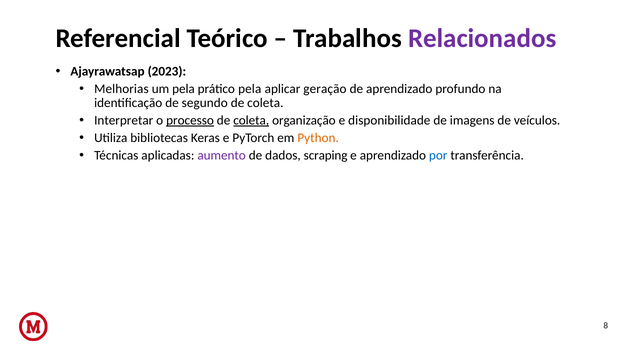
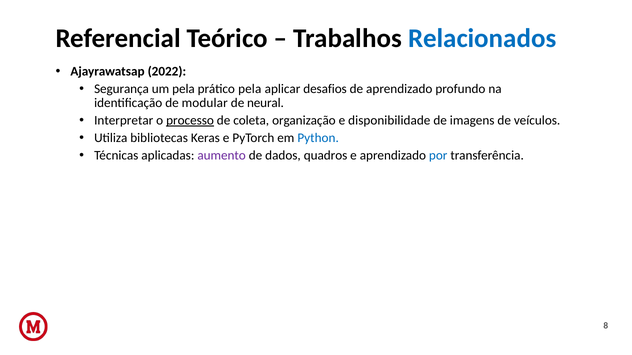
Relacionados colour: purple -> blue
2023: 2023 -> 2022
Melhorias: Melhorias -> Segurança
geração: geração -> desafios
segundo: segundo -> modular
coleta at (265, 103): coleta -> neural
coleta at (251, 121) underline: present -> none
Python colour: orange -> blue
scraping: scraping -> quadros
